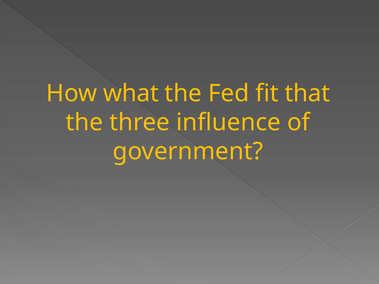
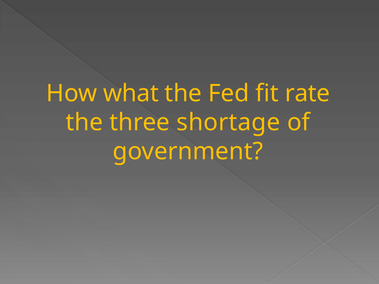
that: that -> rate
influence: influence -> shortage
